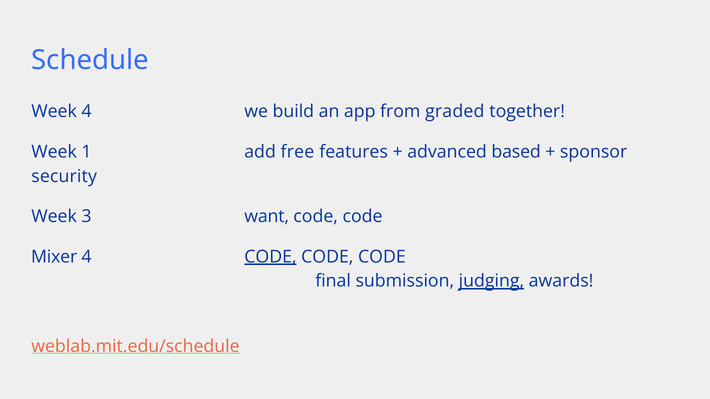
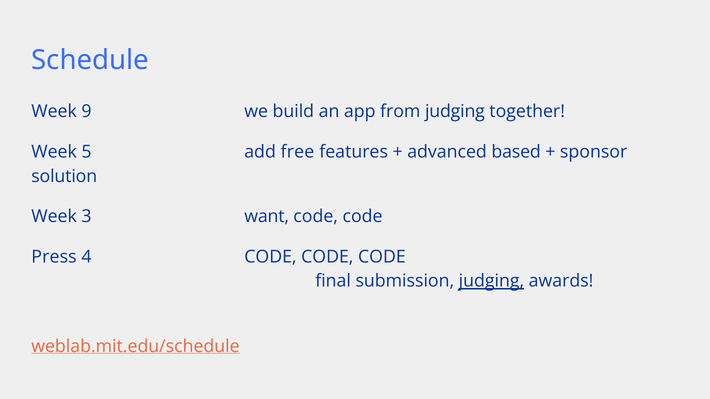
Week 4: 4 -> 9
from graded: graded -> judging
1: 1 -> 5
security: security -> solution
Mixer: Mixer -> Press
CODE at (270, 257) underline: present -> none
